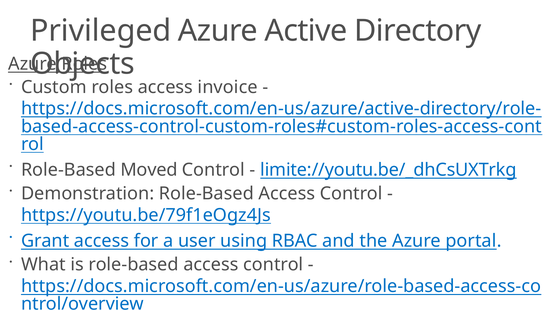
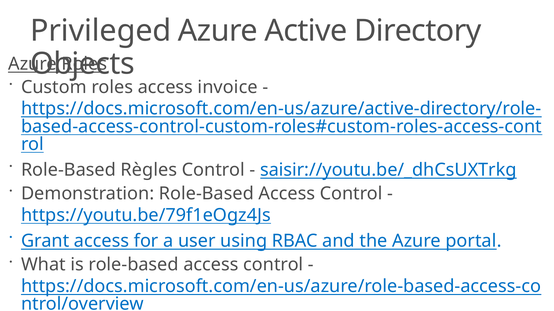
Moved: Moved -> Règles
limite://youtu.be/_dhCsUXTrkg: limite://youtu.be/_dhCsUXTrkg -> saisir://youtu.be/_dhCsUXTrkg
